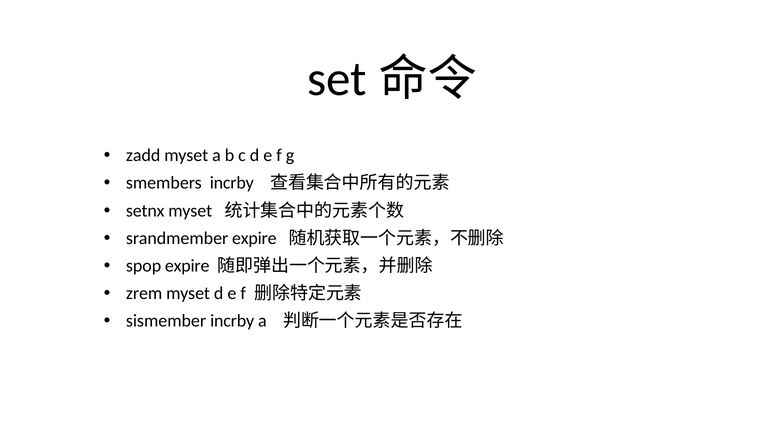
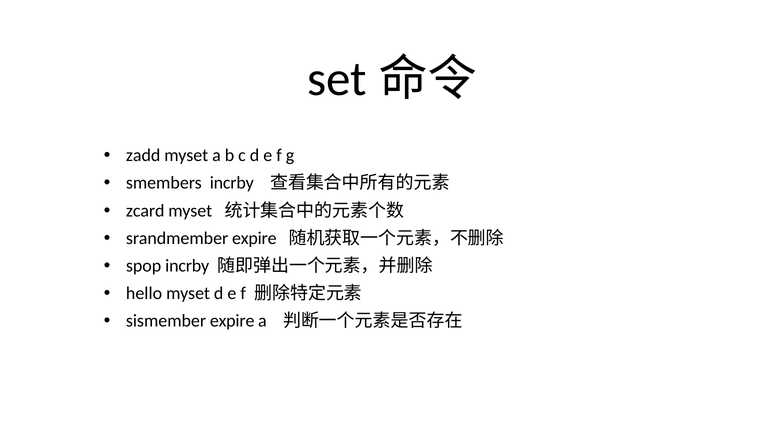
setnx: setnx -> zcard
spop expire: expire -> incrby
zrem: zrem -> hello
sismember incrby: incrby -> expire
